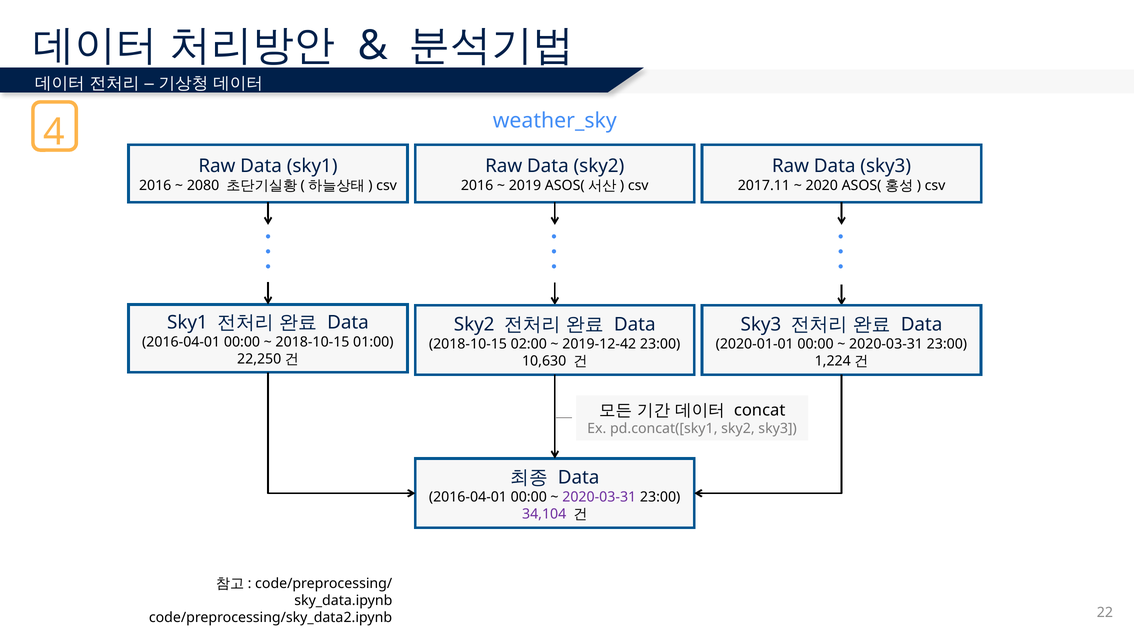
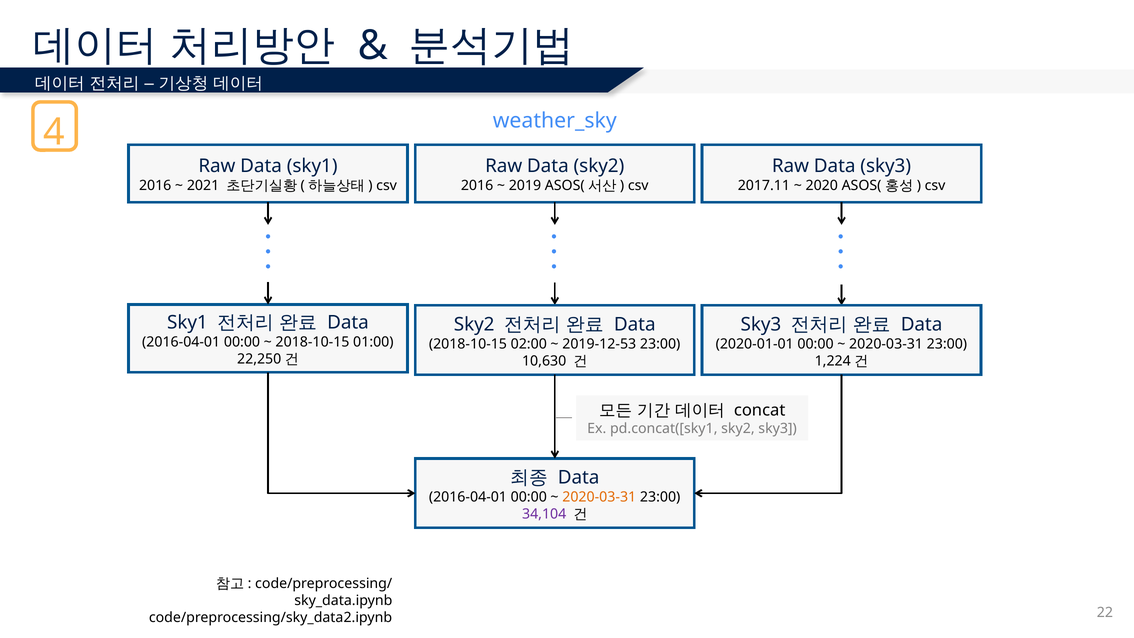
2080: 2080 -> 2021
2019-12-42: 2019-12-42 -> 2019-12-53
2020-03-31 at (599, 497) colour: purple -> orange
